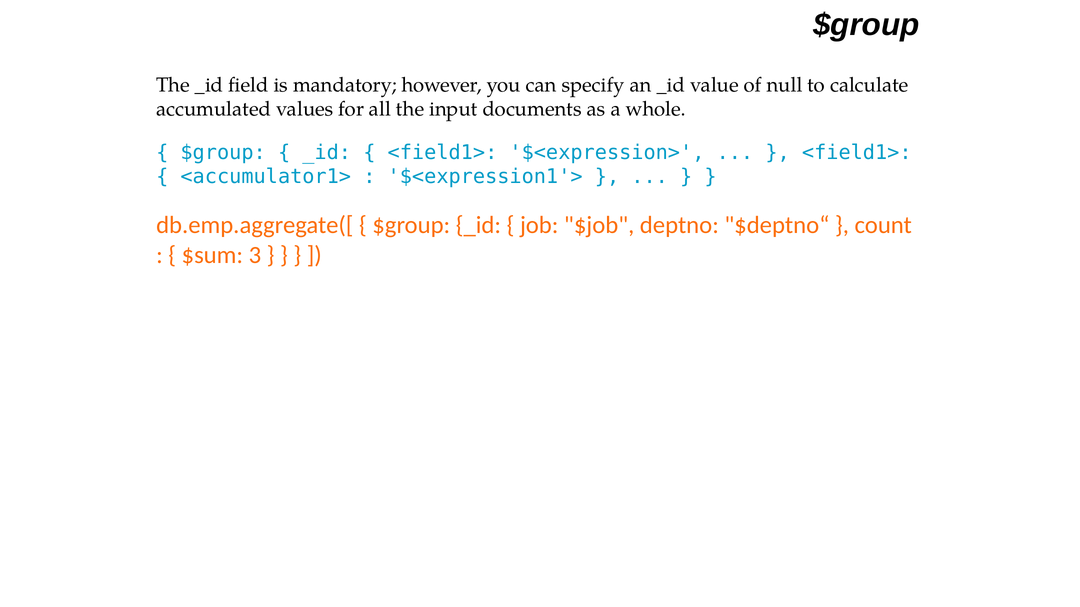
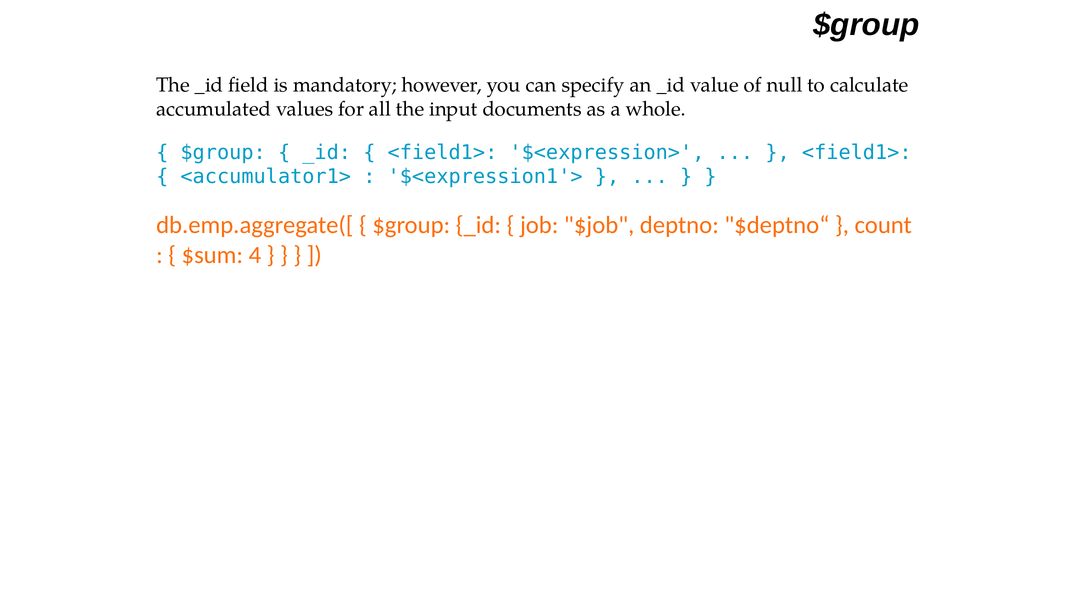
3: 3 -> 4
